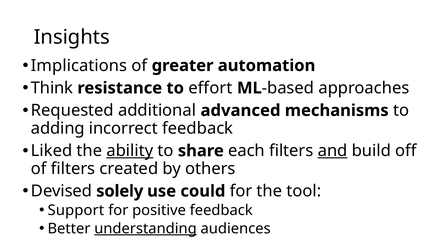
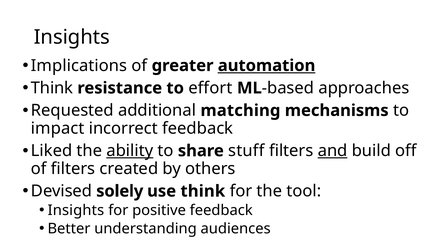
automation underline: none -> present
advanced: advanced -> matching
adding: adding -> impact
each: each -> stuff
use could: could -> think
Support at (76, 211): Support -> Insights
understanding underline: present -> none
